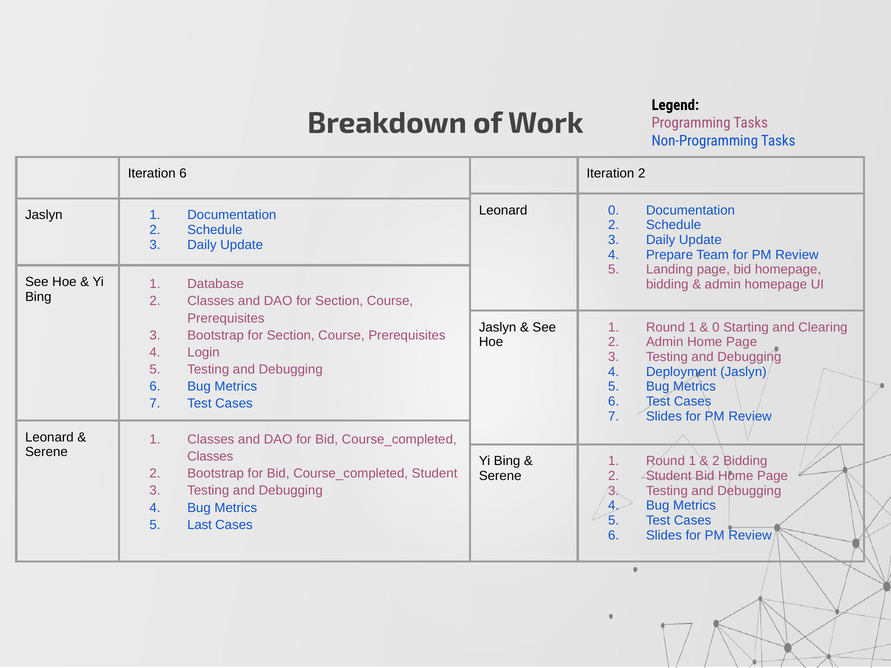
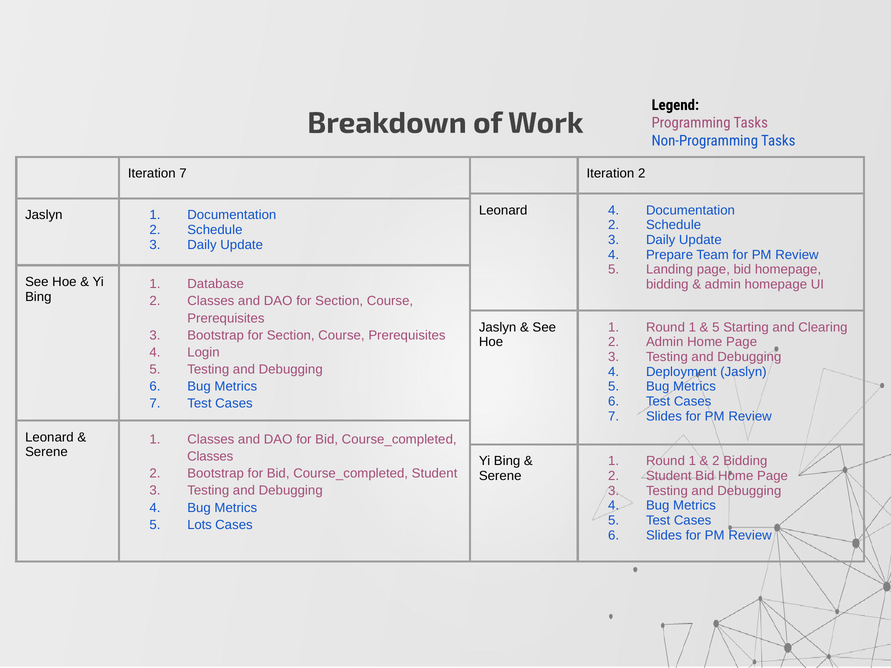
Iteration 6: 6 -> 7
Leonard 0: 0 -> 4
0 at (716, 327): 0 -> 5
Last: Last -> Lots
